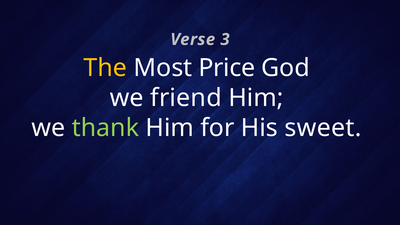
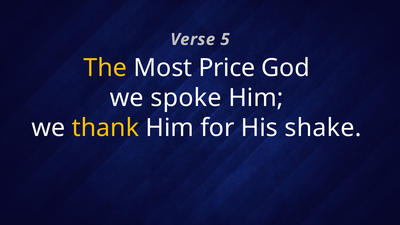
3: 3 -> 5
friend: friend -> spoke
thank colour: light green -> yellow
sweet: sweet -> shake
